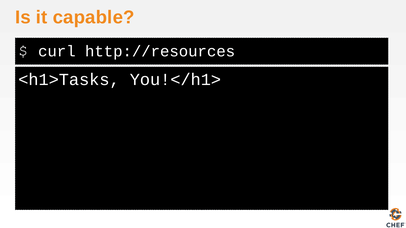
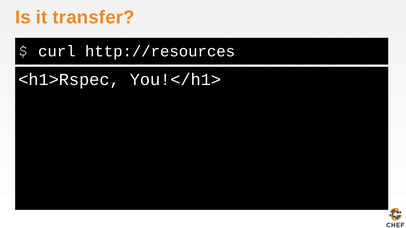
capable: capable -> transfer
<h1>Tasks: <h1>Tasks -> <h1>Rspec
